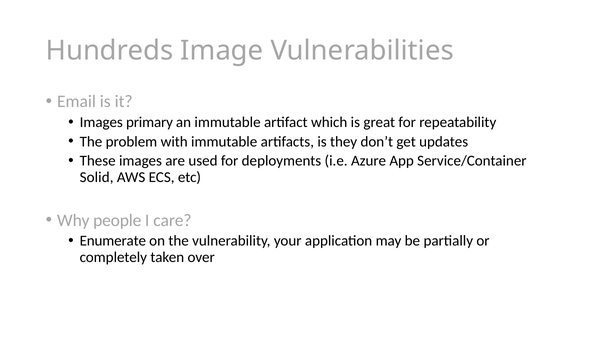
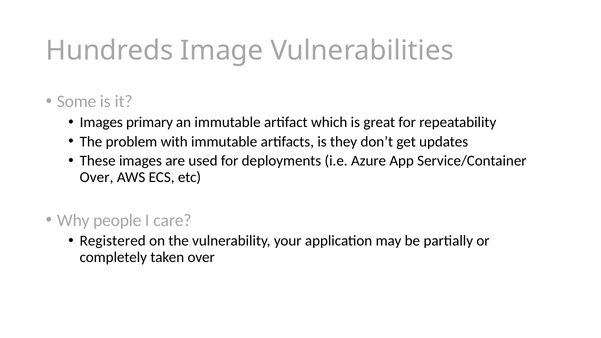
Email: Email -> Some
Solid at (97, 177): Solid -> Over
Enumerate: Enumerate -> Registered
